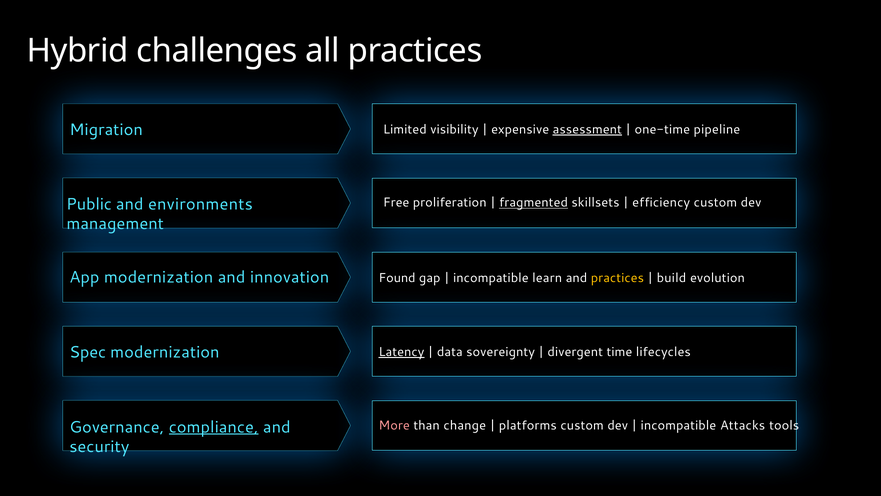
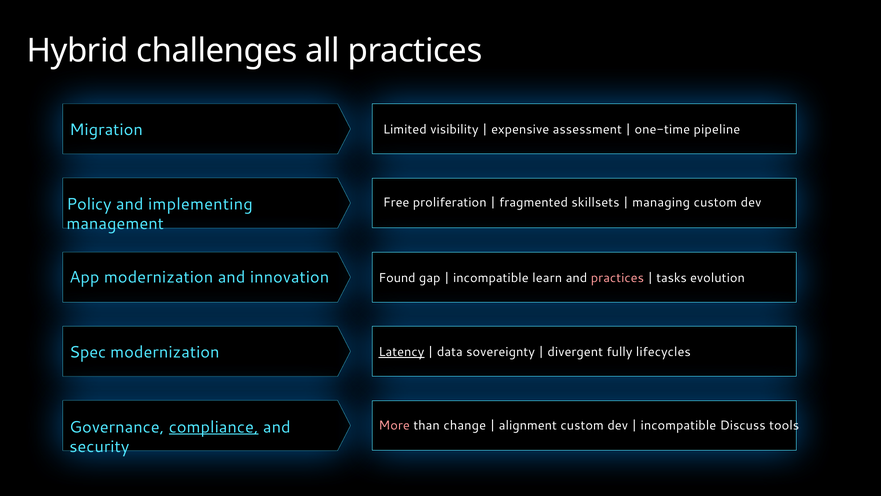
assessment underline: present -> none
fragmented underline: present -> none
efficiency: efficiency -> managing
Public: Public -> Policy
environments: environments -> implementing
practices at (617, 278) colour: yellow -> pink
build: build -> tasks
time: time -> fully
platforms: platforms -> alignment
Attacks: Attacks -> Discuss
